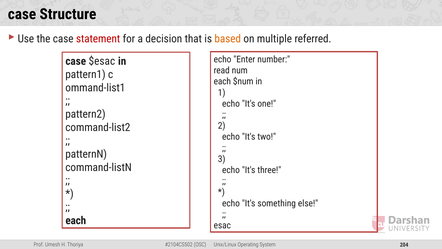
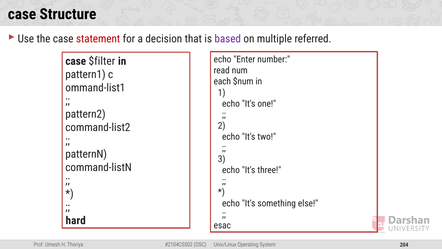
based colour: orange -> purple
$esac: $esac -> $filter
each at (76, 220): each -> hard
